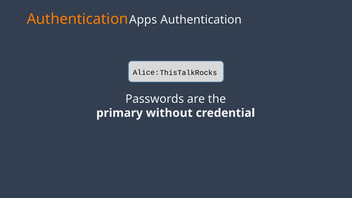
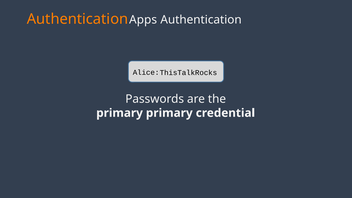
primary without: without -> primary
